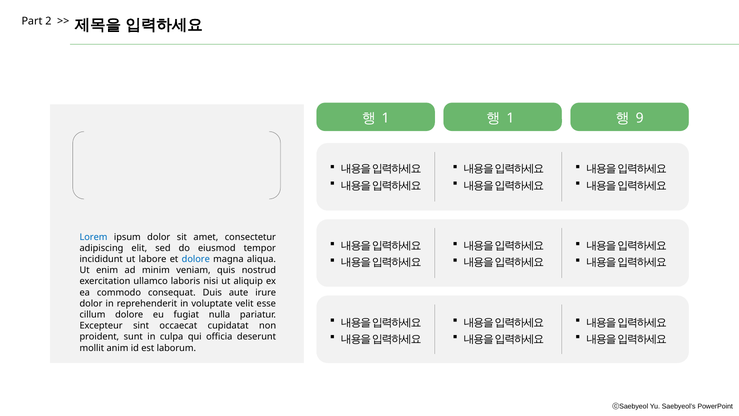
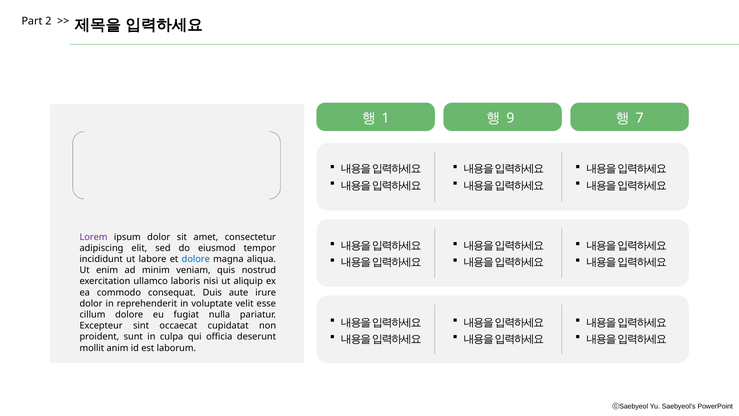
1 at (510, 118): 1 -> 9
9: 9 -> 7
Lorem colour: blue -> purple
